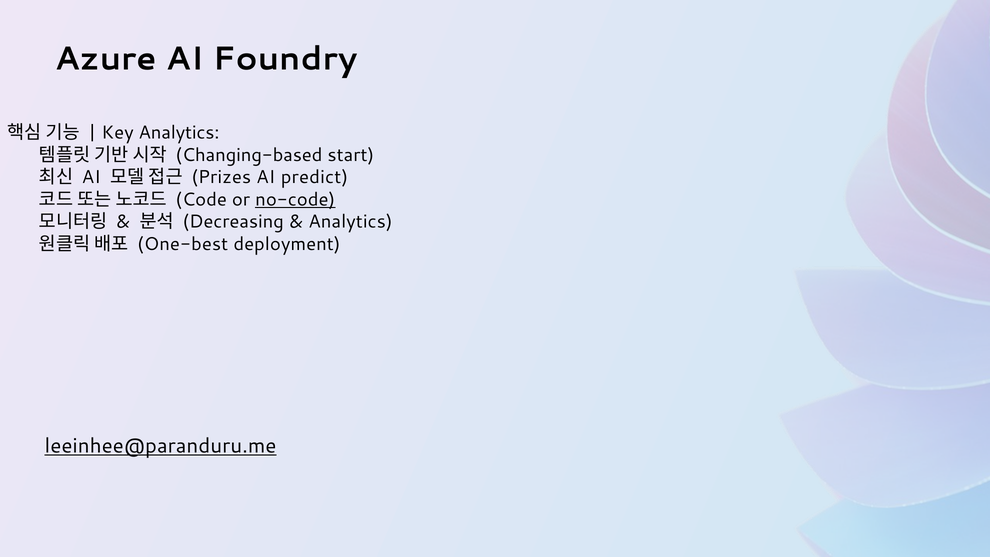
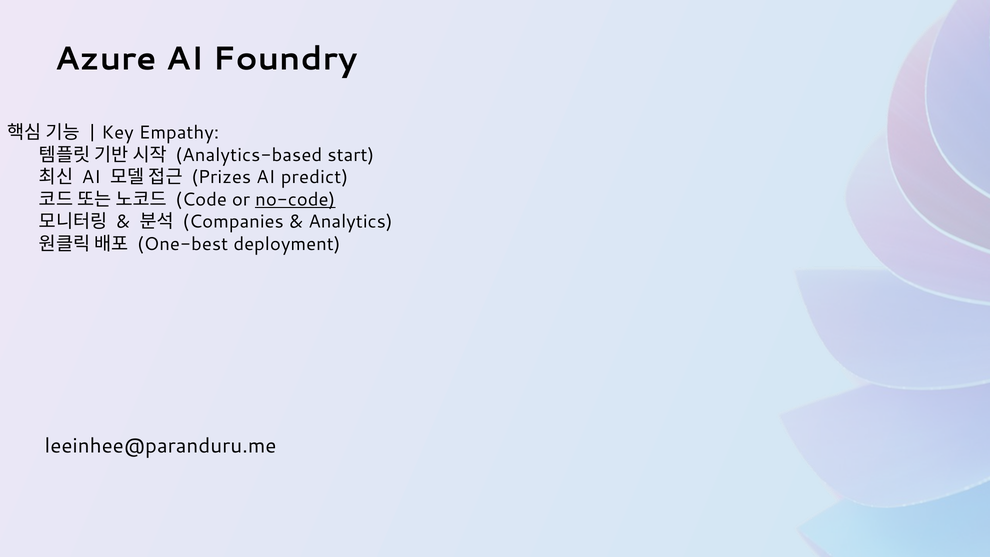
Key Analytics: Analytics -> Empathy
Changing-based: Changing-based -> Analytics-based
Decreasing: Decreasing -> Companies
leeinhee@paranduru.me underline: present -> none
